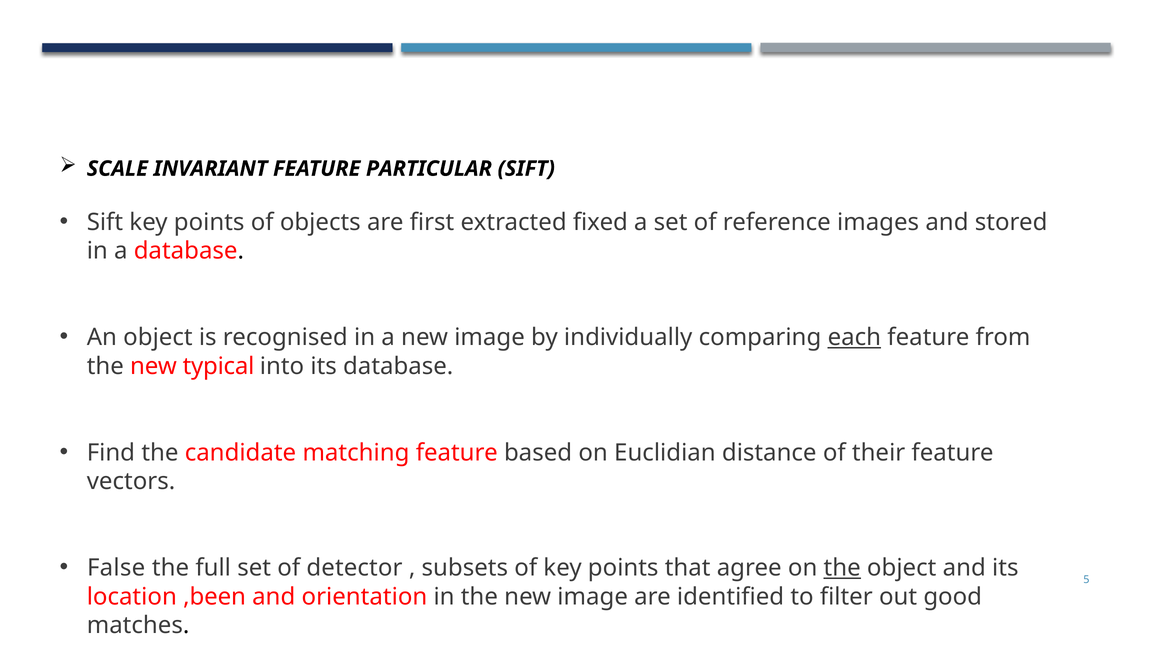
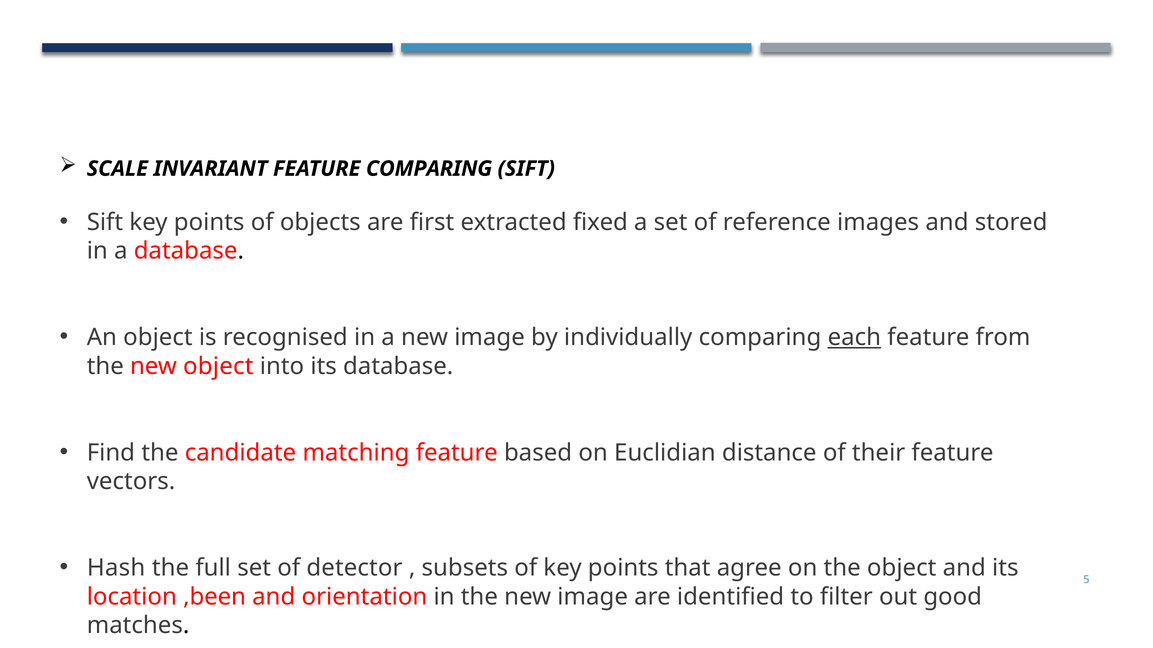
FEATURE PARTICULAR: PARTICULAR -> COMPARING
new typical: typical -> object
False: False -> Hash
the at (842, 568) underline: present -> none
